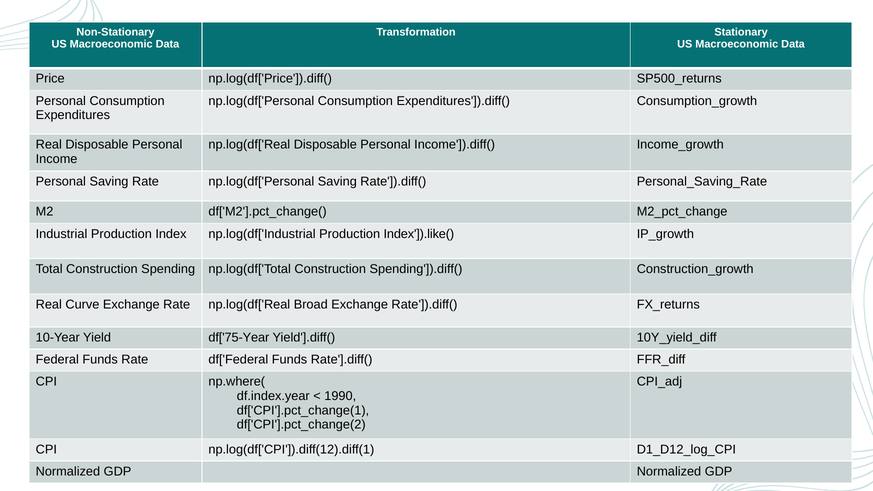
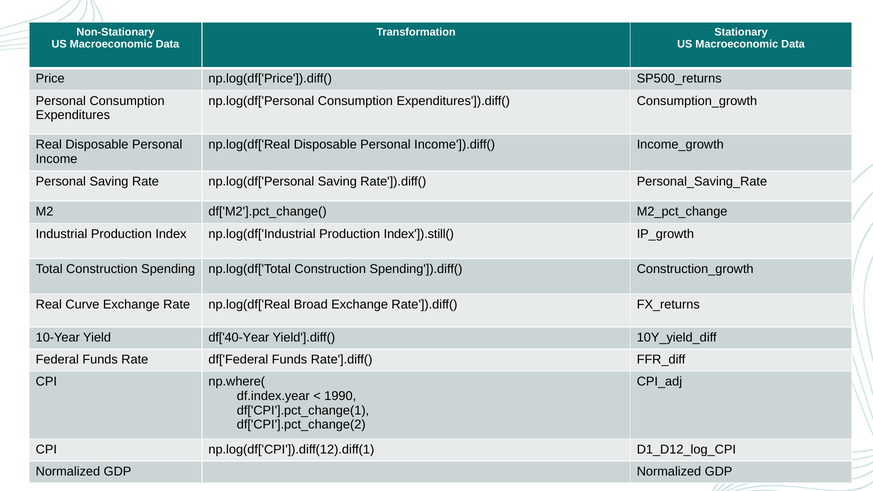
Index']).like(: Index']).like( -> Index']).still(
df['75-Year: df['75-Year -> df['40-Year
